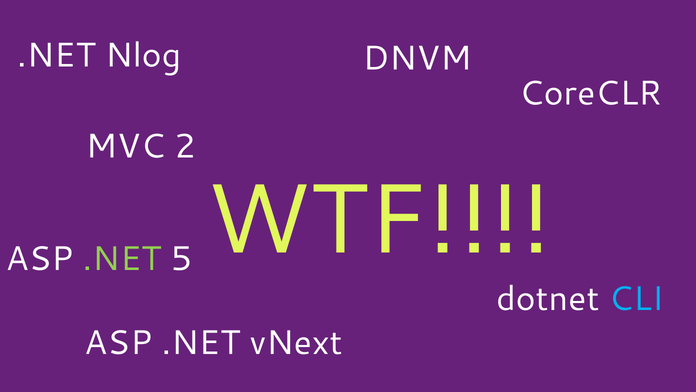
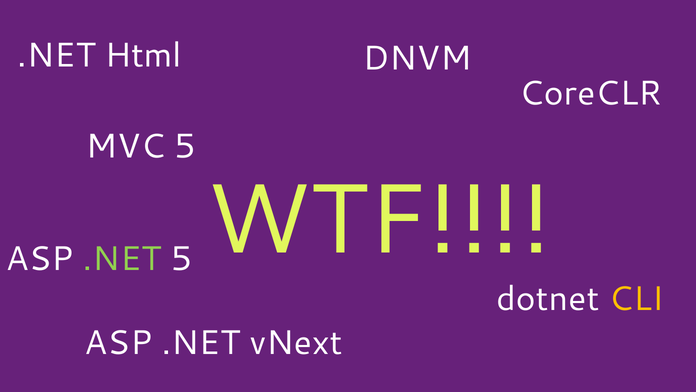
Nlog: Nlog -> Html
MVC 2: 2 -> 5
CLI colour: light blue -> yellow
